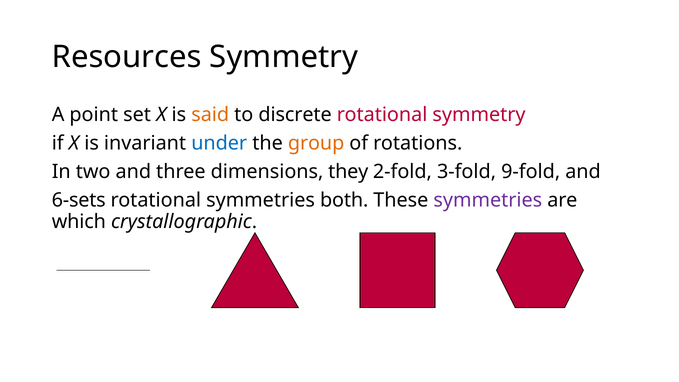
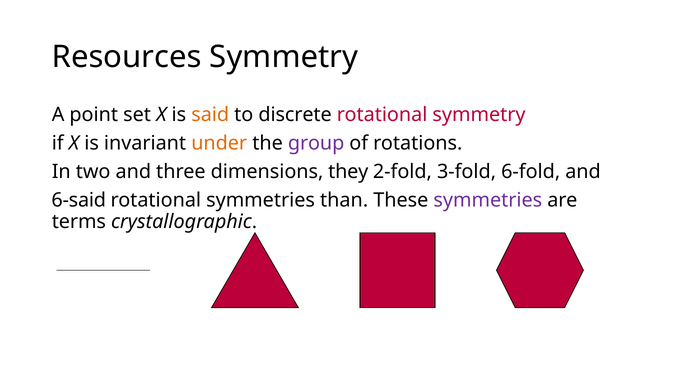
under colour: blue -> orange
group colour: orange -> purple
9-fold: 9-fold -> 6-fold
6-sets: 6-sets -> 6-said
both: both -> than
which: which -> terms
